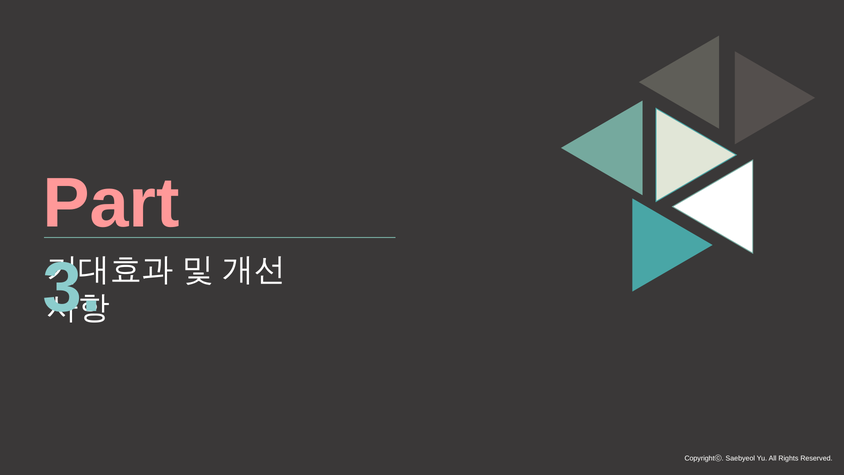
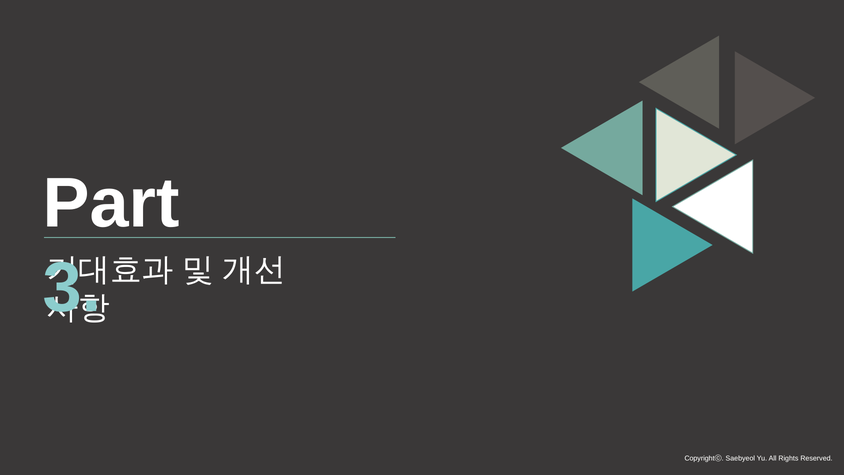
Part colour: pink -> white
